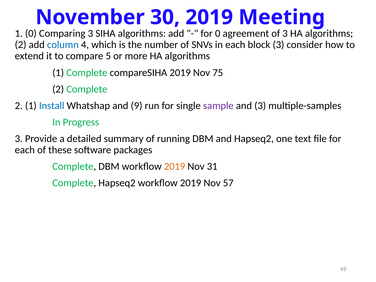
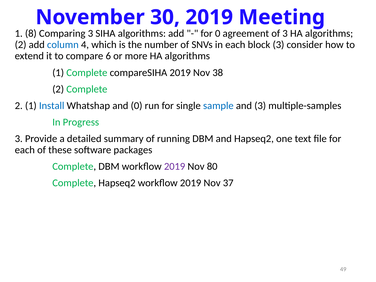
1 0: 0 -> 8
5: 5 -> 6
75: 75 -> 38
and 9: 9 -> 0
sample colour: purple -> blue
2019 at (175, 166) colour: orange -> purple
31: 31 -> 80
57: 57 -> 37
